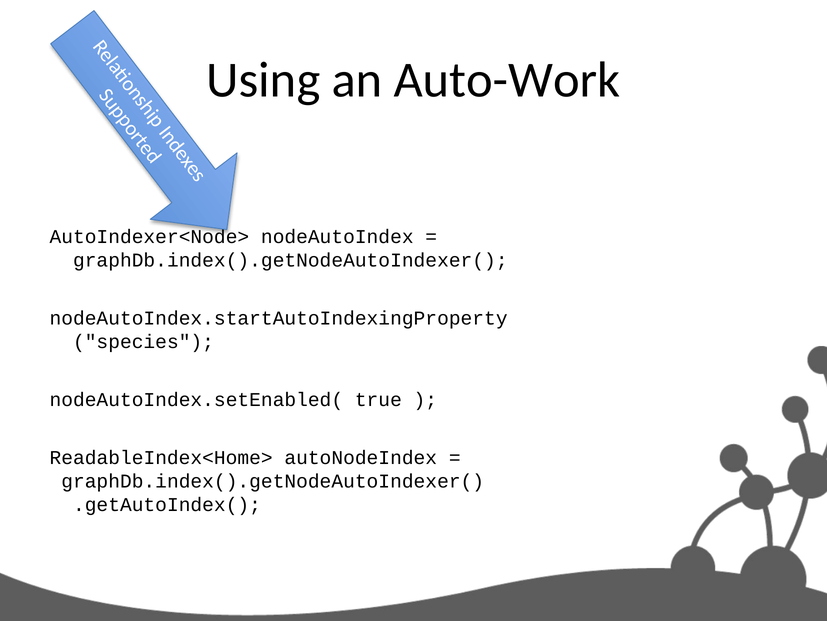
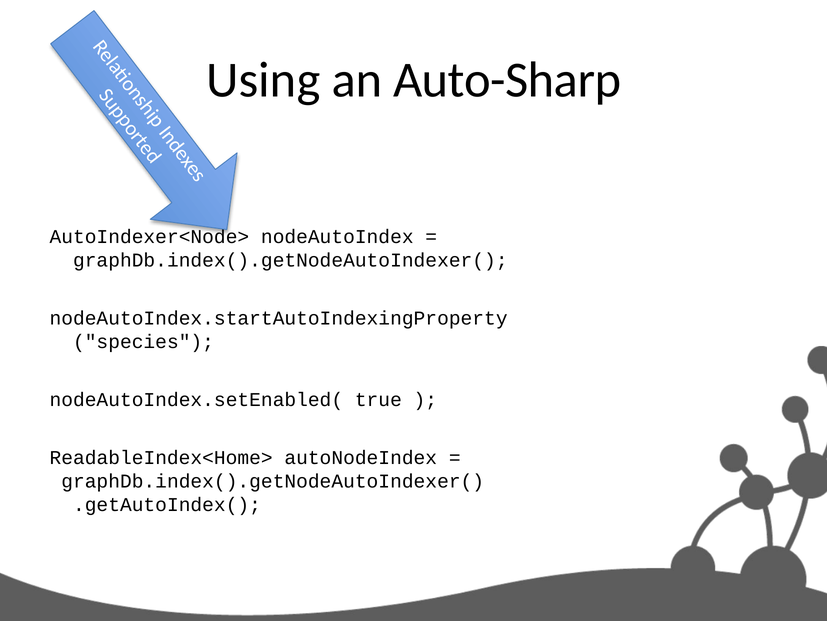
Auto-Work: Auto-Work -> Auto-Sharp
